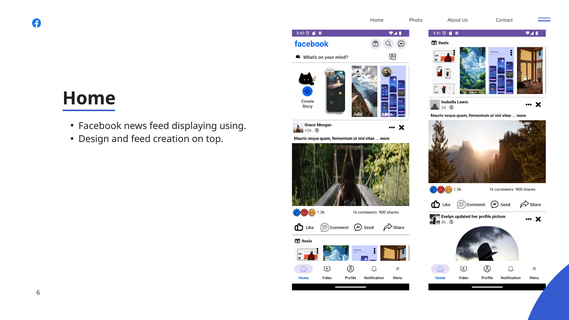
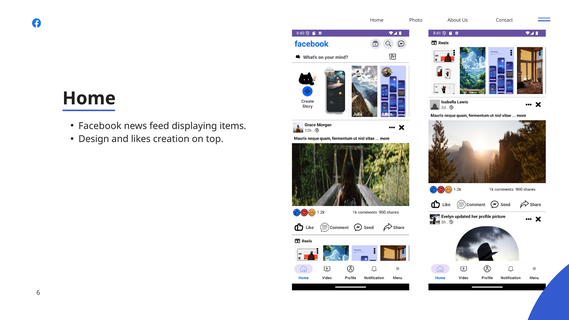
using: using -> items
and feed: feed -> likes
